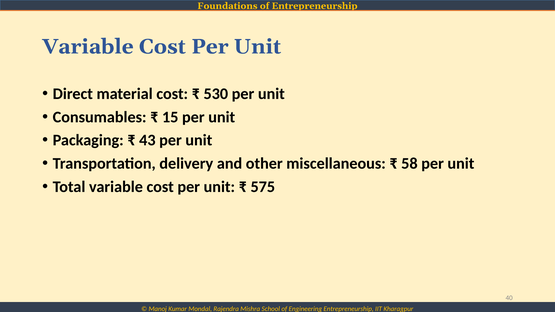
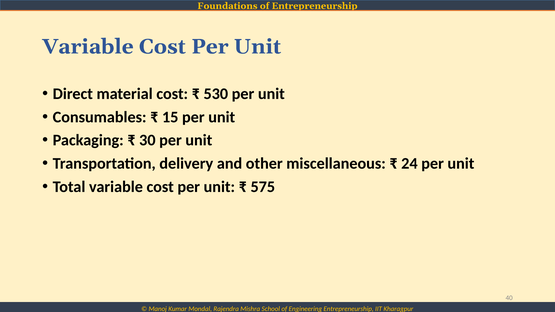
43: 43 -> 30
58: 58 -> 24
